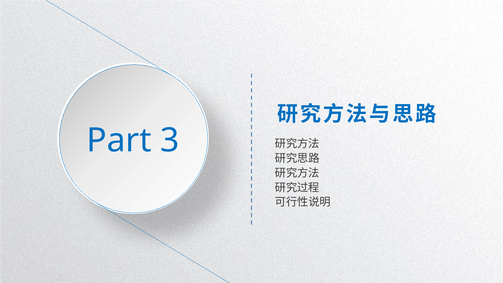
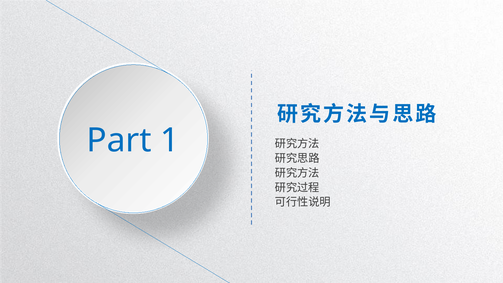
3: 3 -> 1
